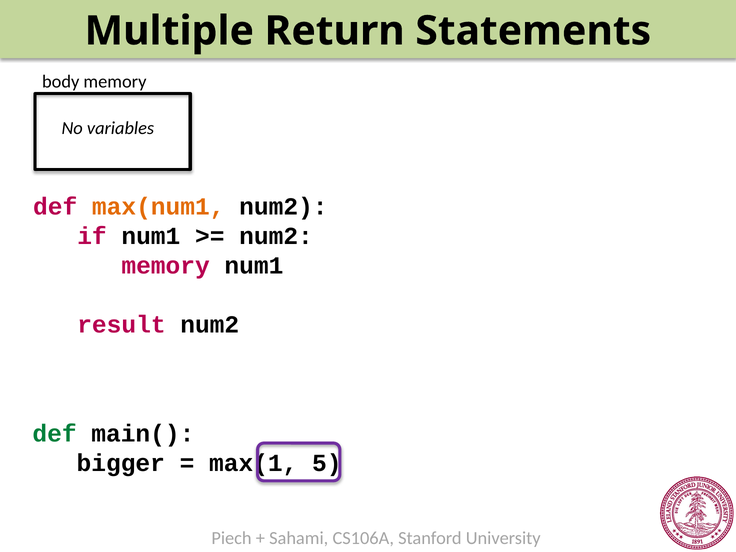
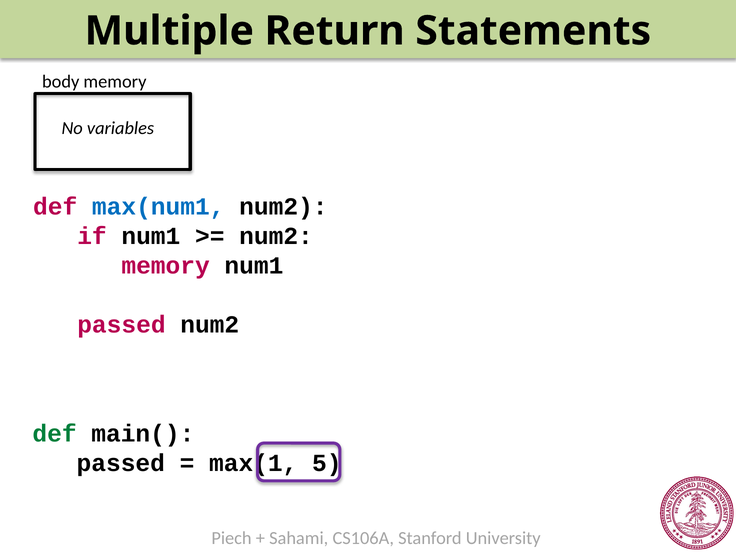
max(num1 colour: orange -> blue
result at (121, 325): result -> passed
bigger at (121, 463): bigger -> passed
